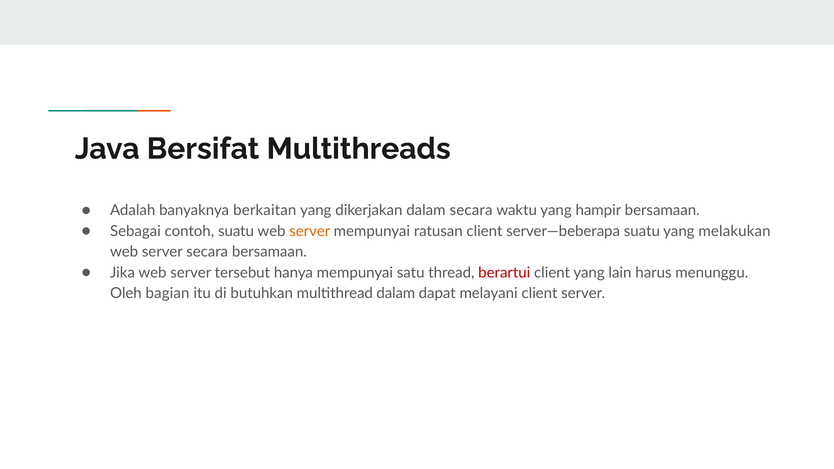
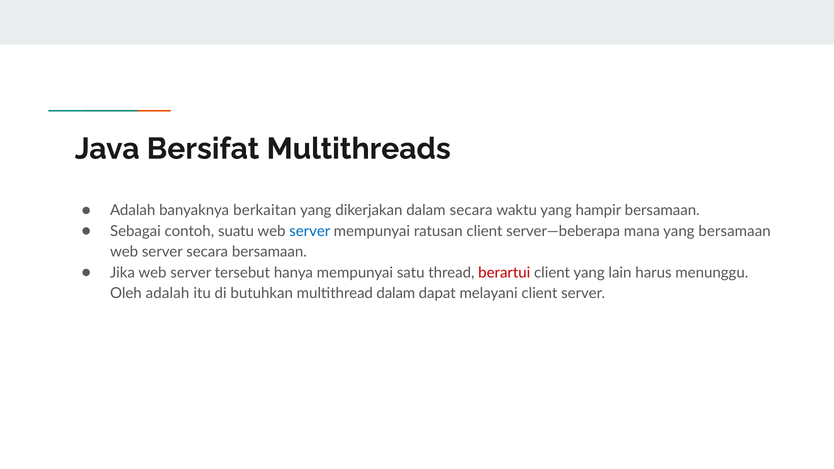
server at (310, 231) colour: orange -> blue
server—beberapa suatu: suatu -> mana
yang melakukan: melakukan -> bersamaan
Oleh bagian: bagian -> adalah
